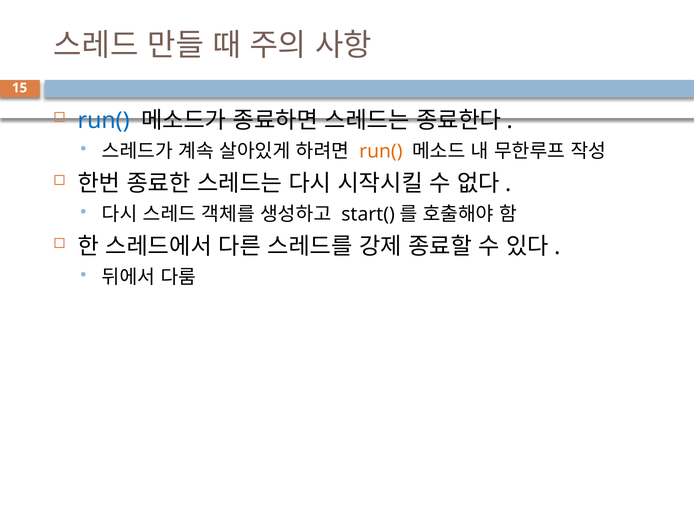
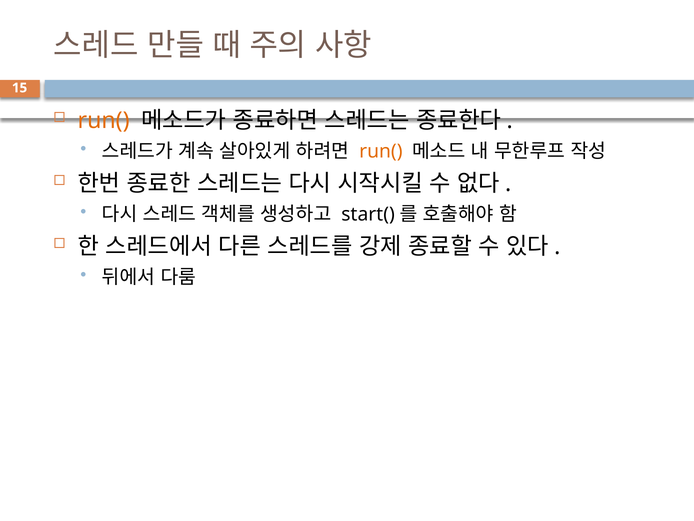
run( at (104, 121) colour: blue -> orange
